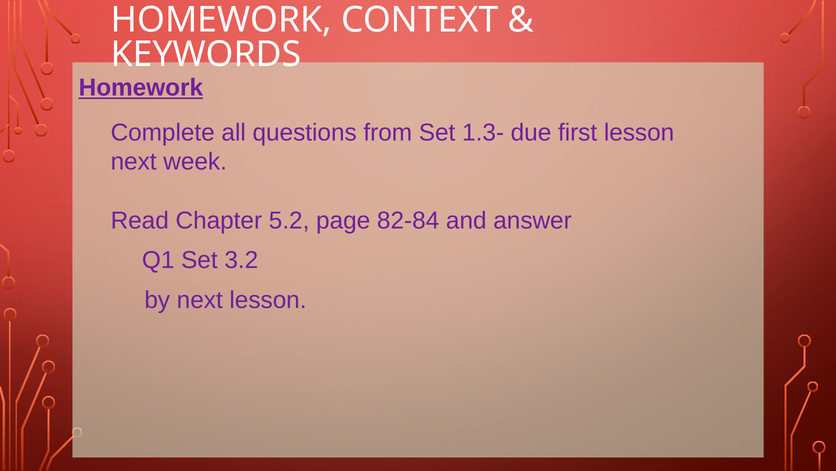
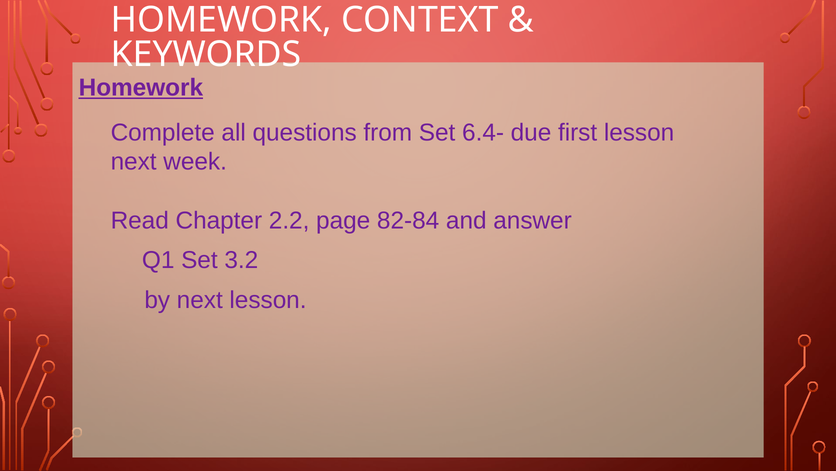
1.3-: 1.3- -> 6.4-
5.2: 5.2 -> 2.2
